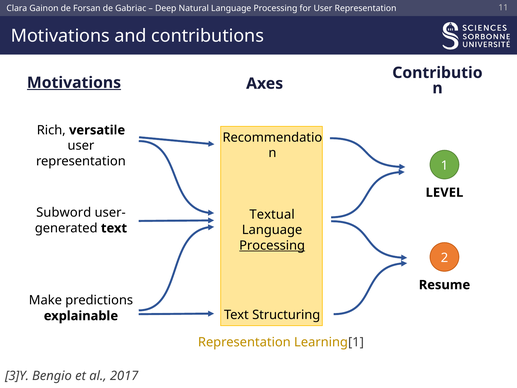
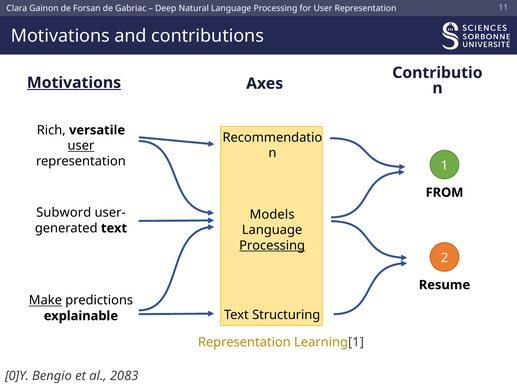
user at (81, 146) underline: none -> present
LEVEL: LEVEL -> FROM
Textual: Textual -> Models
Make underline: none -> present
3]Y: 3]Y -> 0]Y
2017: 2017 -> 2083
